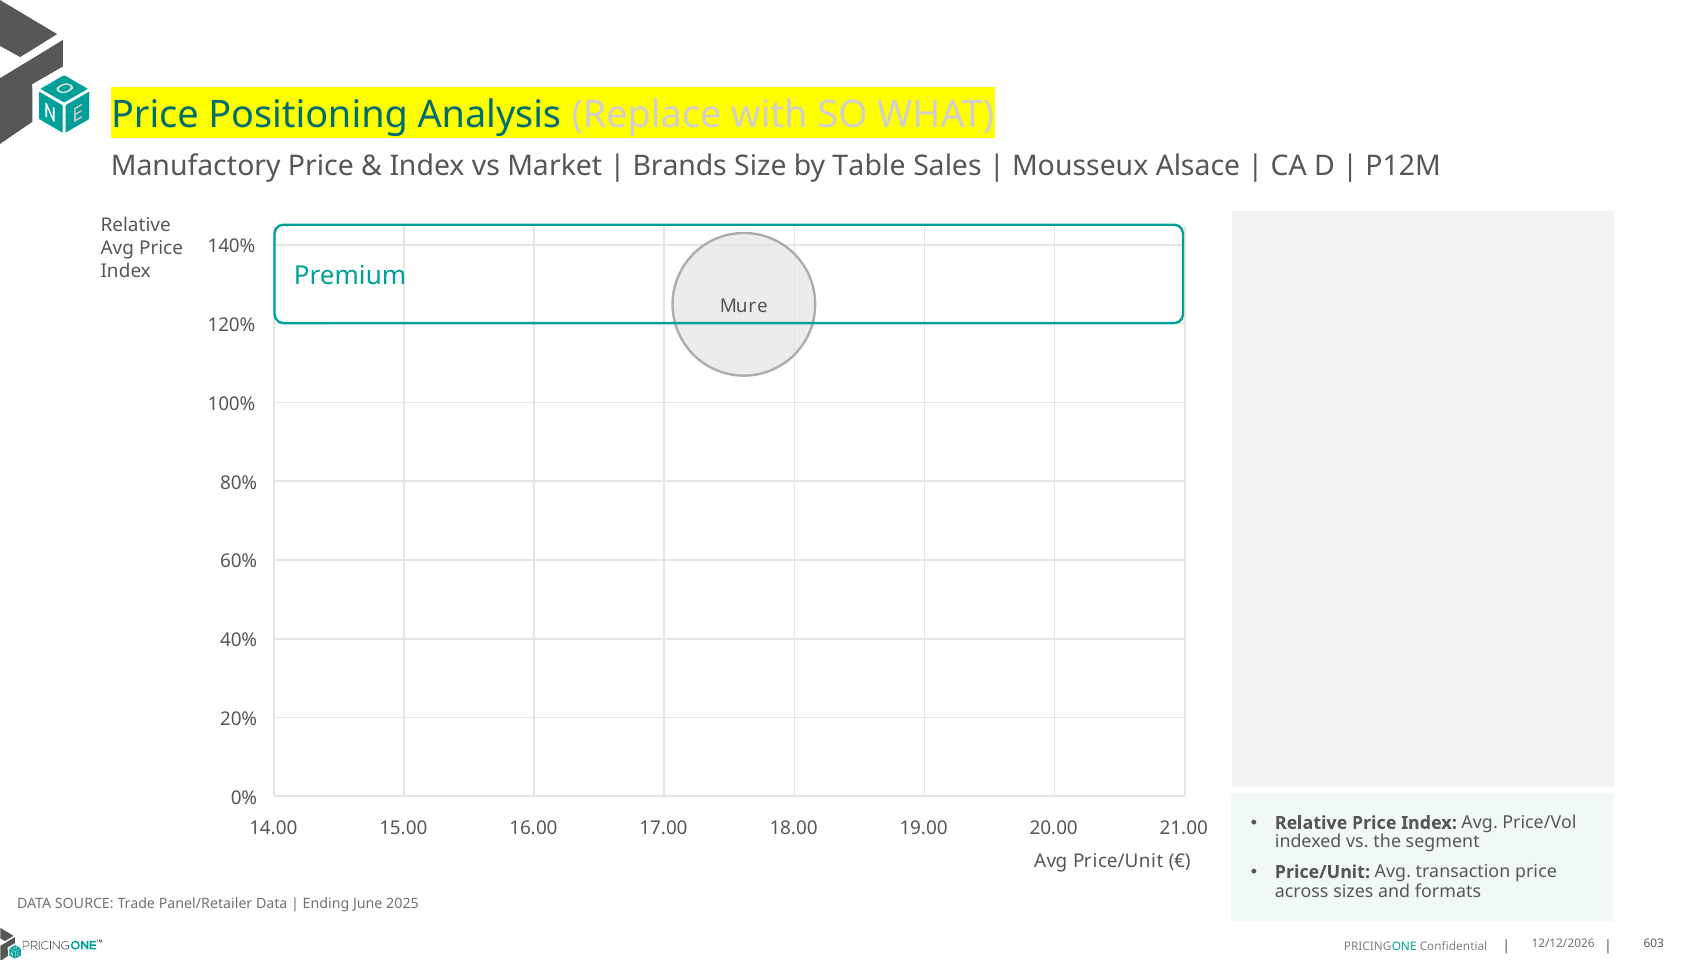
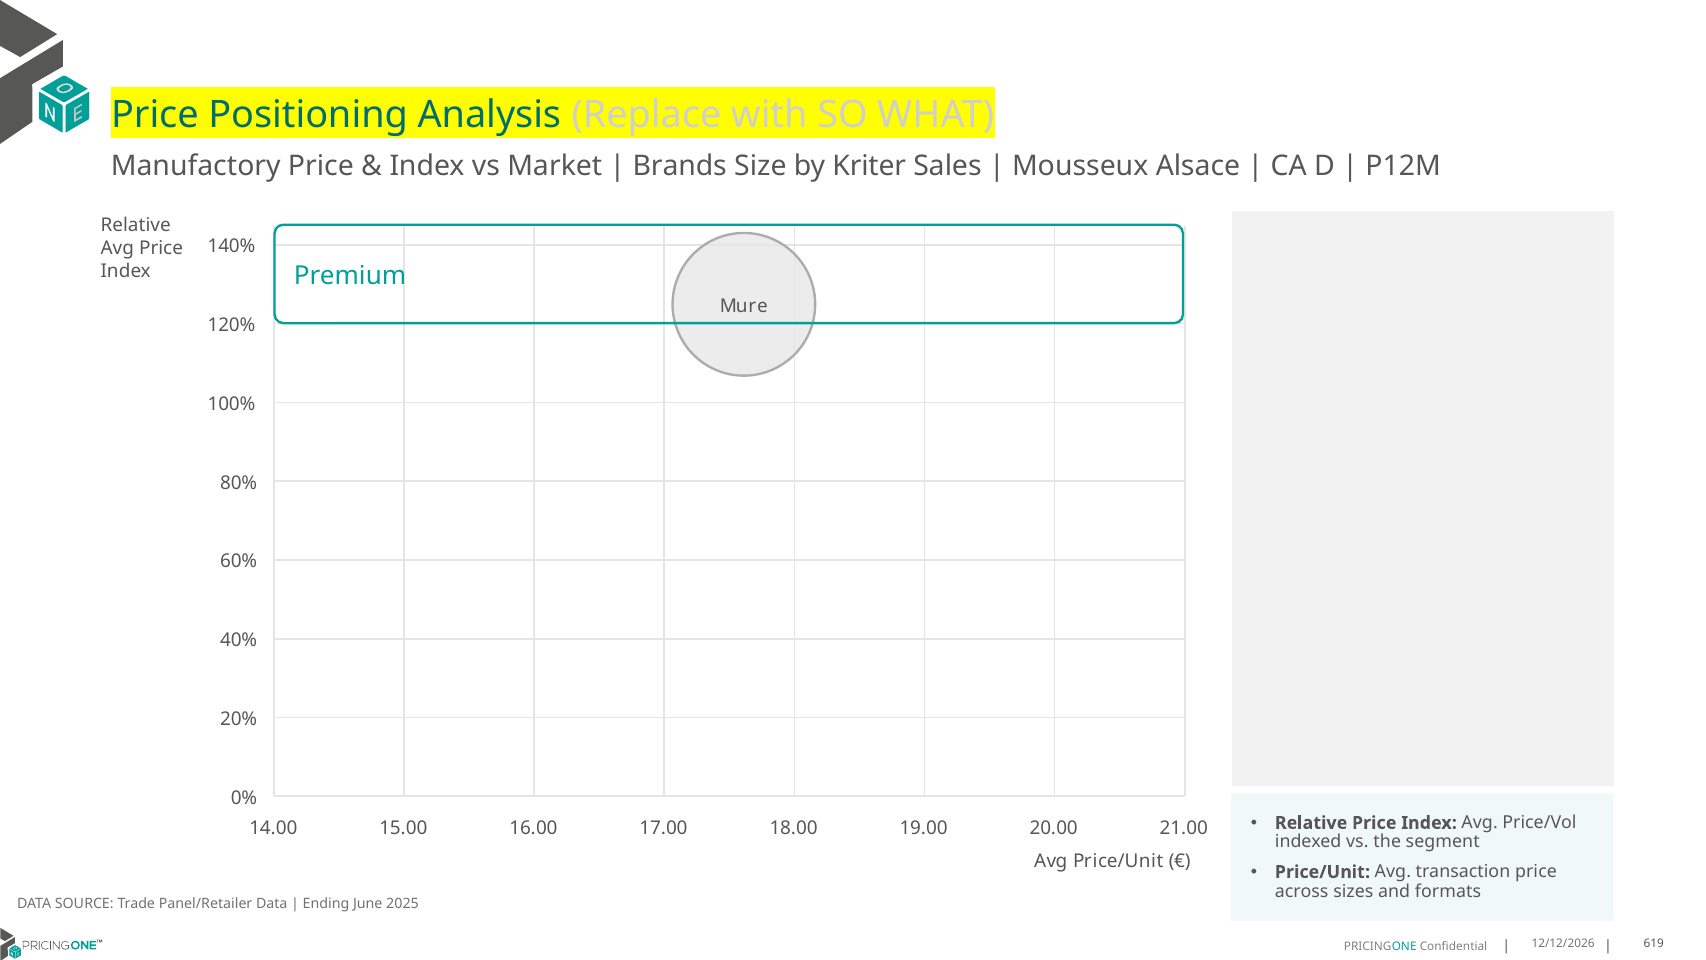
Table: Table -> Kriter
603: 603 -> 619
